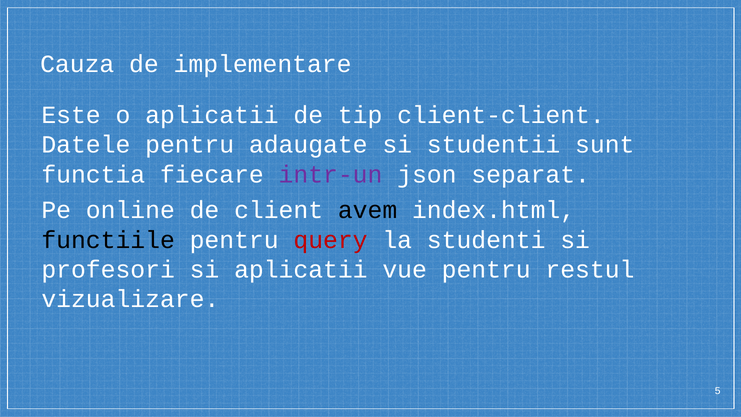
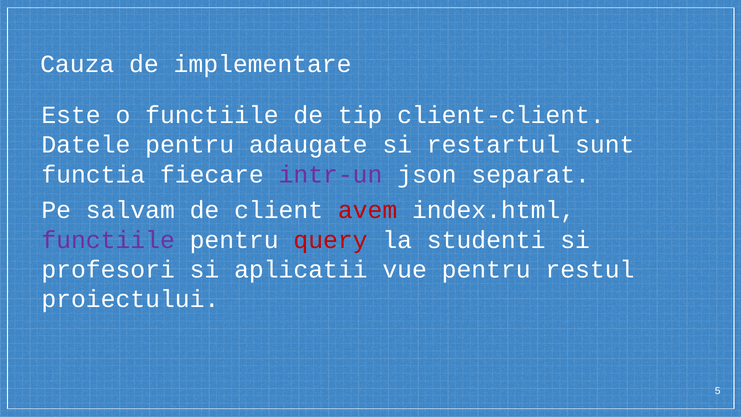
o aplicatii: aplicatii -> functiile
studentii: studentii -> restartul
online: online -> salvam
avem colour: black -> red
functiile at (108, 240) colour: black -> purple
vizualizare: vizualizare -> proiectului
